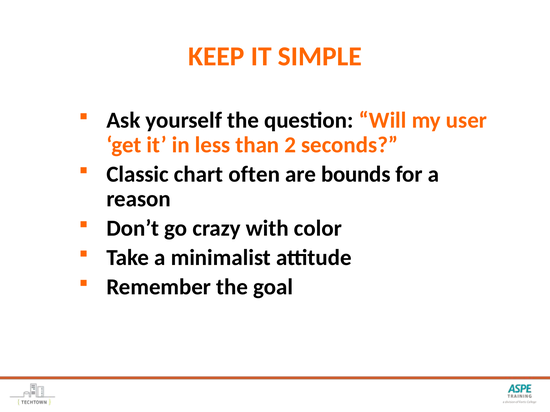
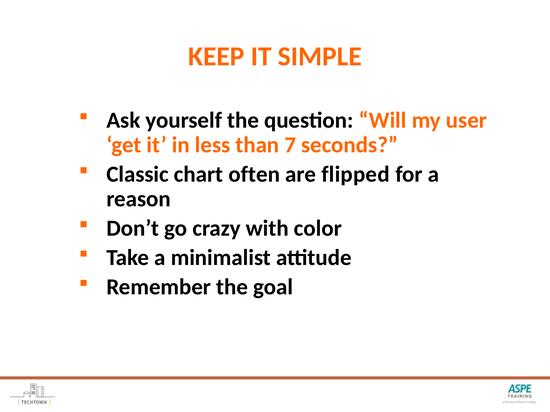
2: 2 -> 7
bounds: bounds -> flipped
